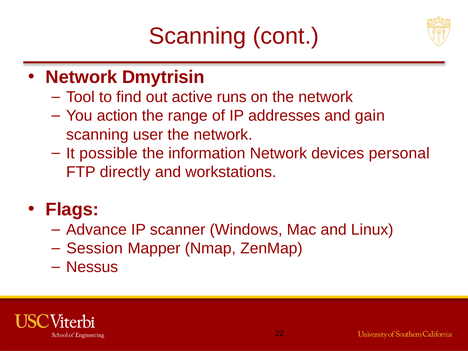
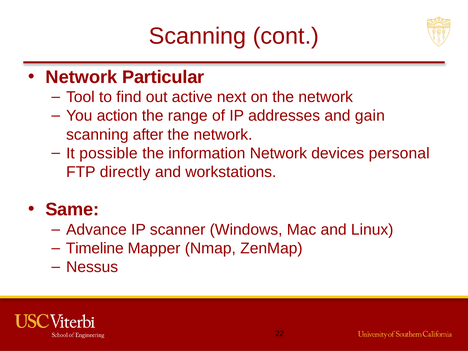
Dmytrisin: Dmytrisin -> Particular
runs: runs -> next
user: user -> after
Flags: Flags -> Same
Session: Session -> Timeline
